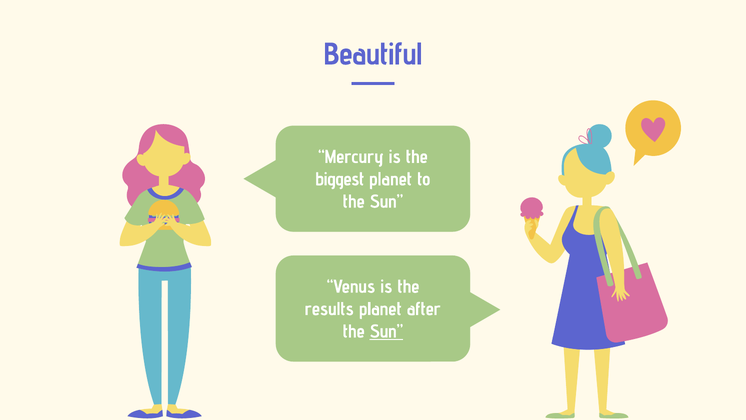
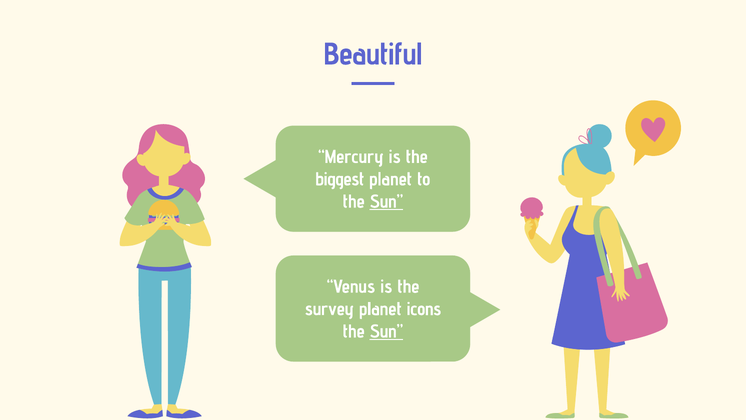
Sun at (386, 201) underline: none -> present
results: results -> survey
after: after -> icons
